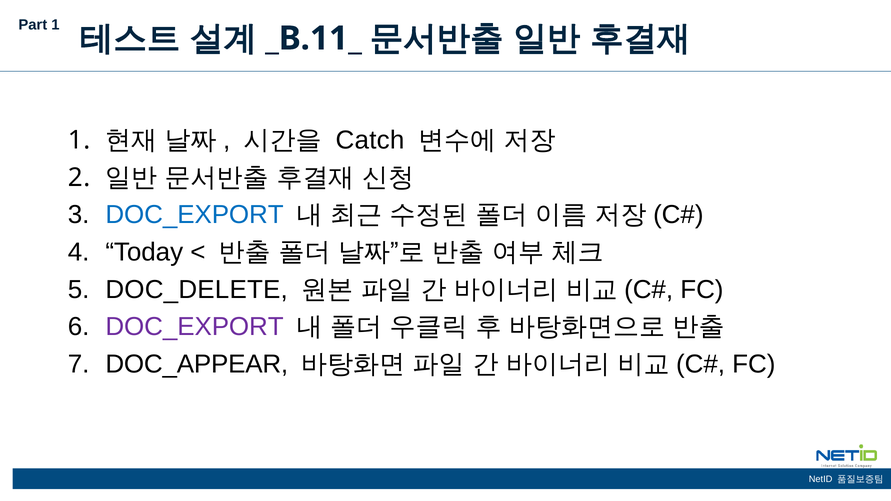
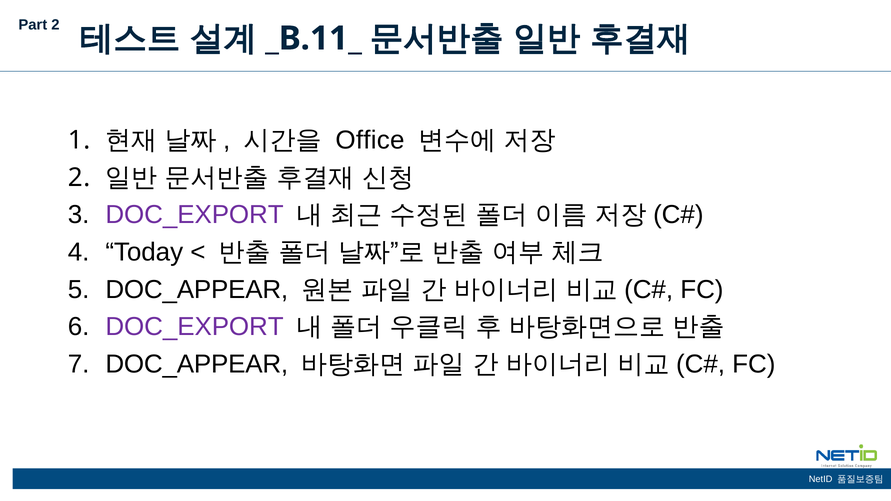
Part 1: 1 -> 2
Catch: Catch -> Office
DOC_EXPORT at (195, 215) colour: blue -> purple
DOC_DELETE at (197, 290): DOC_DELETE -> DOC_APPEAR
